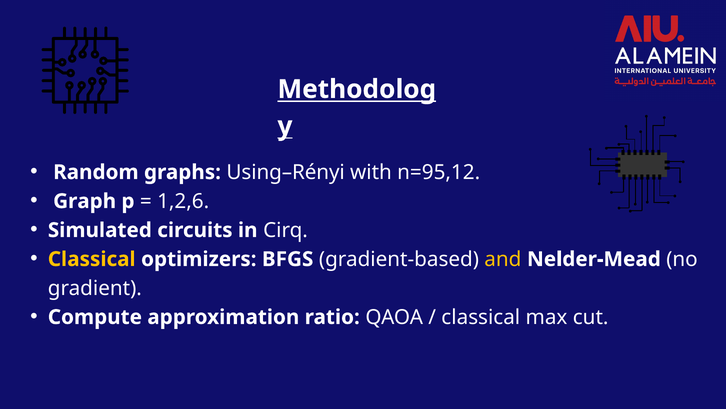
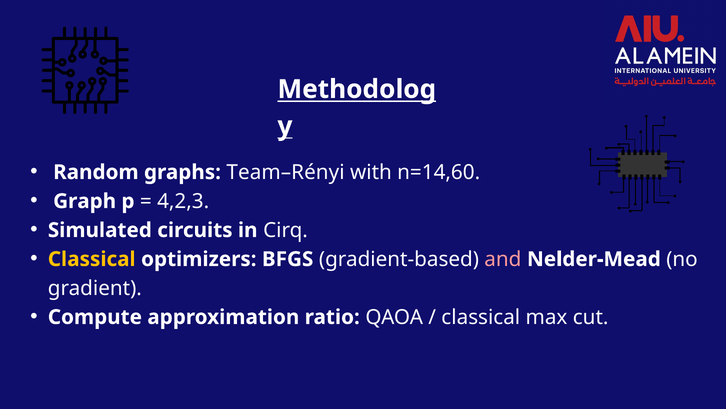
Using–Rényi: Using–Rényi -> Team–Rényi
n=95,12: n=95,12 -> n=14,60
1,2,6: 1,2,6 -> 4,2,3
and colour: yellow -> pink
